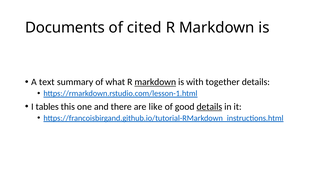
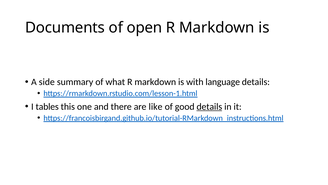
cited: cited -> open
text: text -> side
markdown at (155, 82) underline: present -> none
together: together -> language
